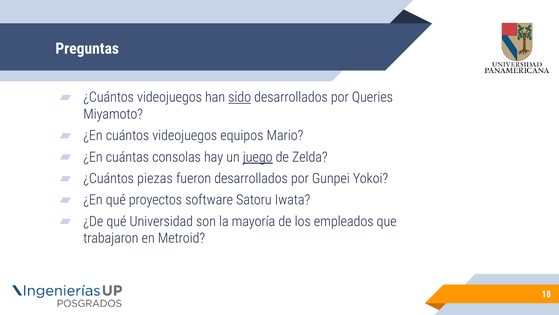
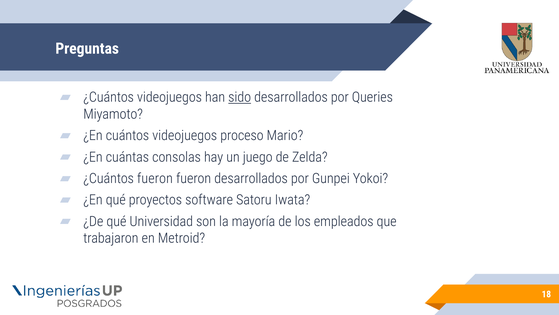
equipos: equipos -> proceso
juego underline: present -> none
¿Cuántos piezas: piezas -> fueron
